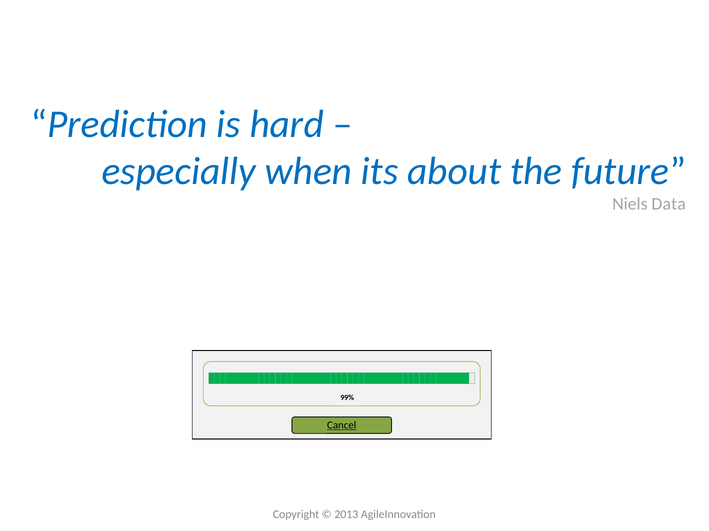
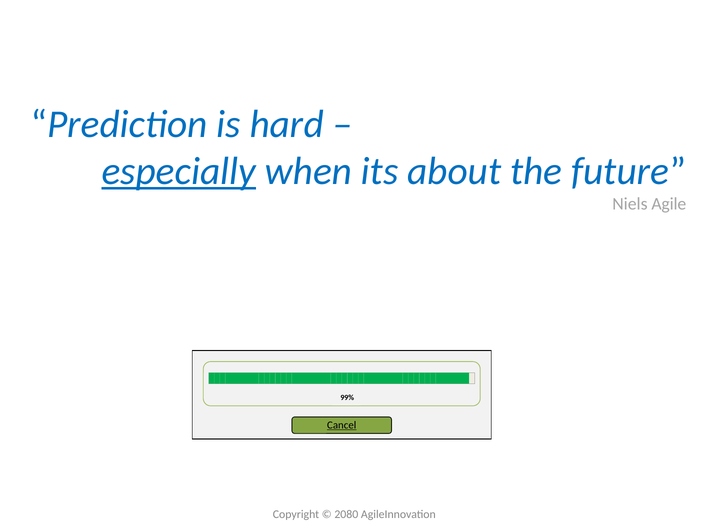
especially underline: none -> present
Data: Data -> Agile
2013: 2013 -> 2080
